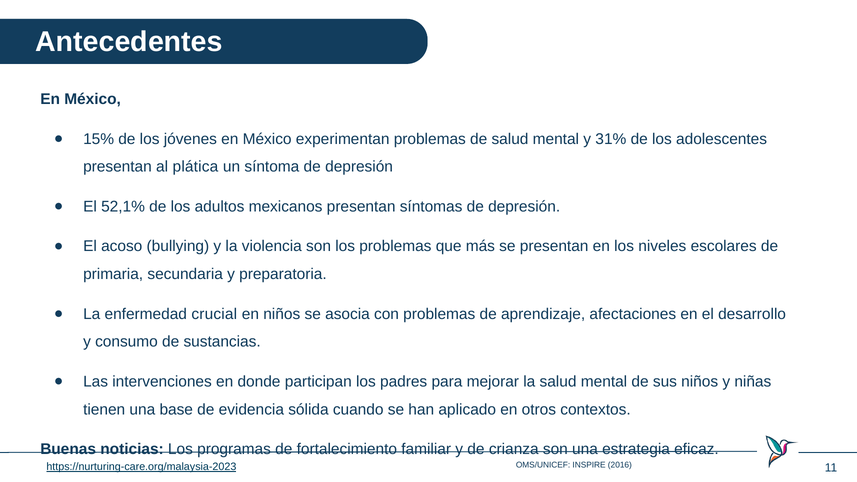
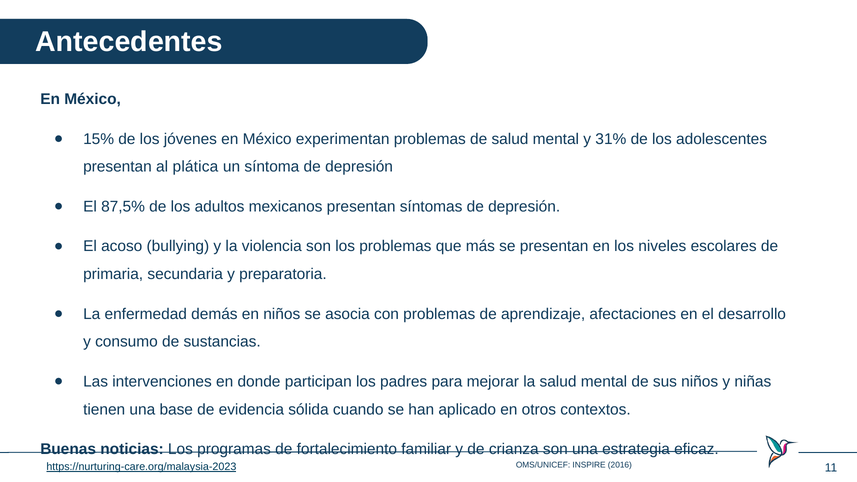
52,1%: 52,1% -> 87,5%
crucial: crucial -> demás
